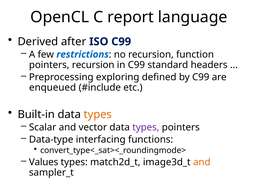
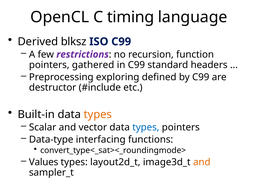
report: report -> timing
after: after -> blksz
restrictions colour: blue -> purple
pointers recursion: recursion -> gathered
enqueued: enqueued -> destructor
types at (146, 128) colour: purple -> blue
match2d_t: match2d_t -> layout2d_t
